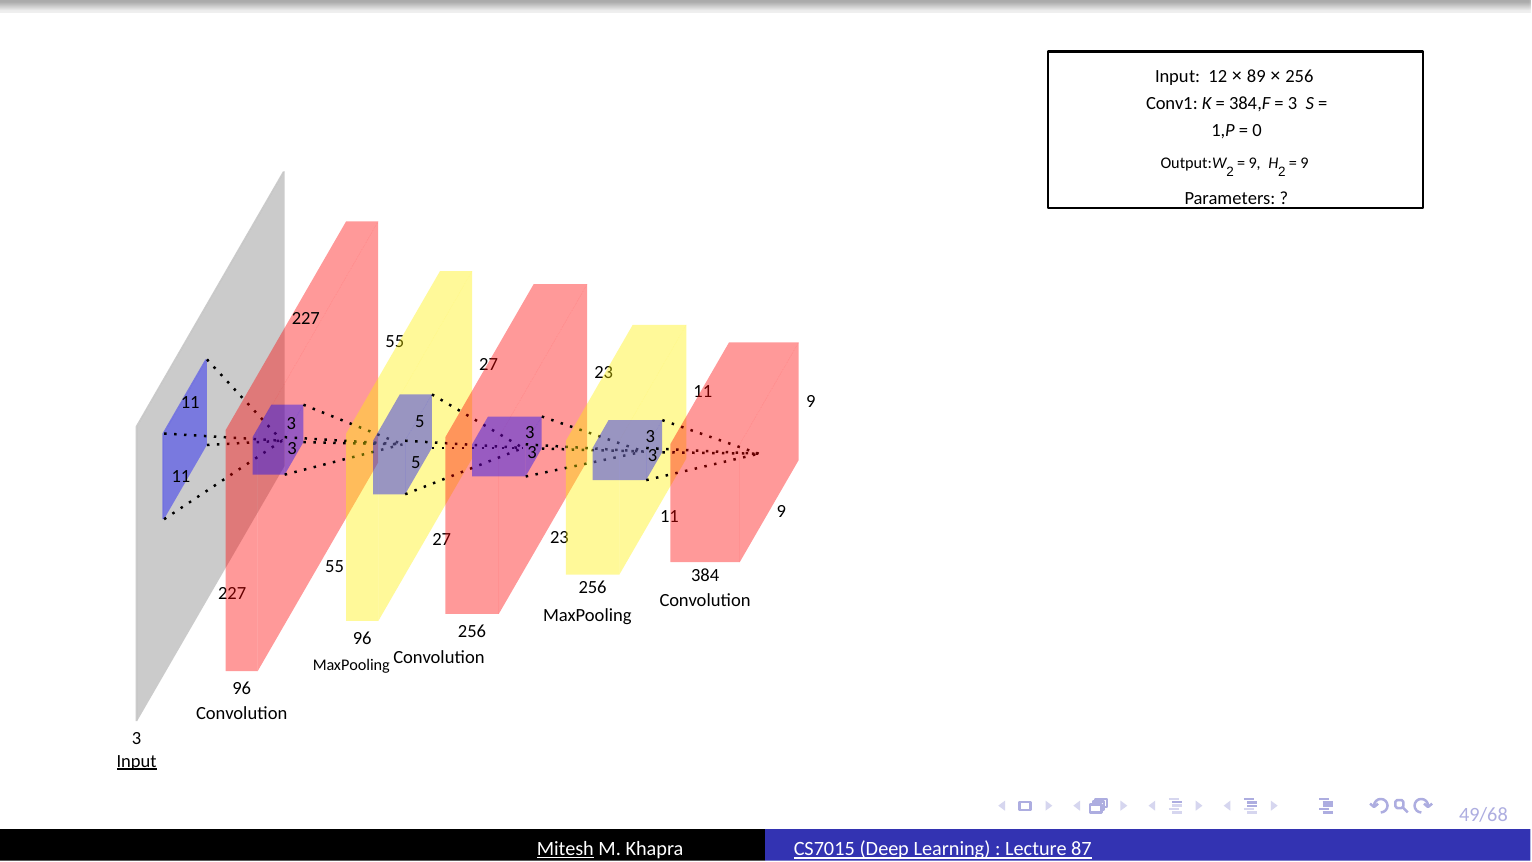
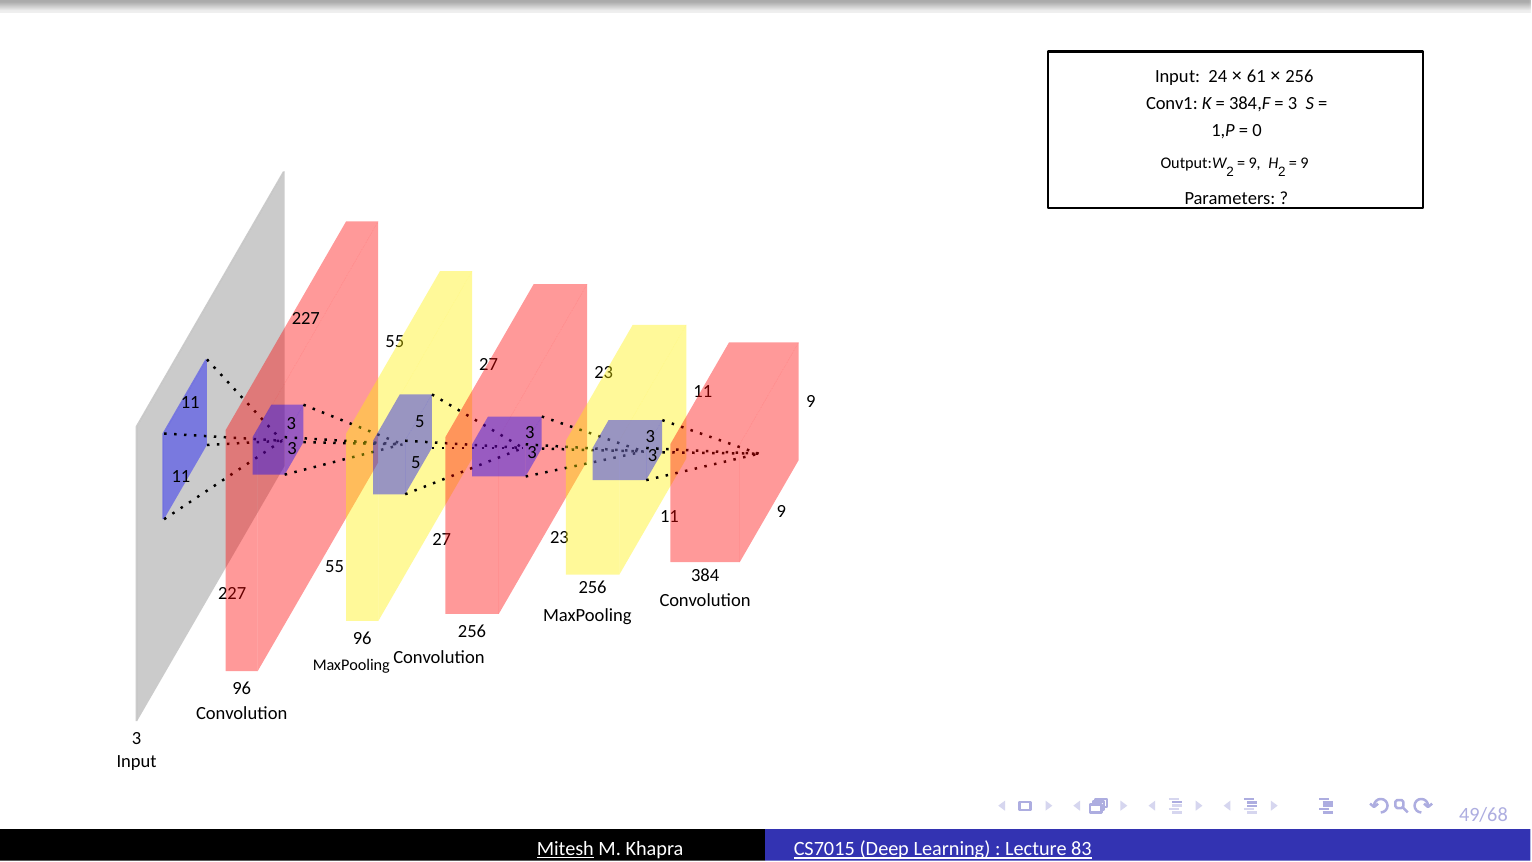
12: 12 -> 24
89: 89 -> 61
Input at (137, 761) underline: present -> none
87: 87 -> 83
